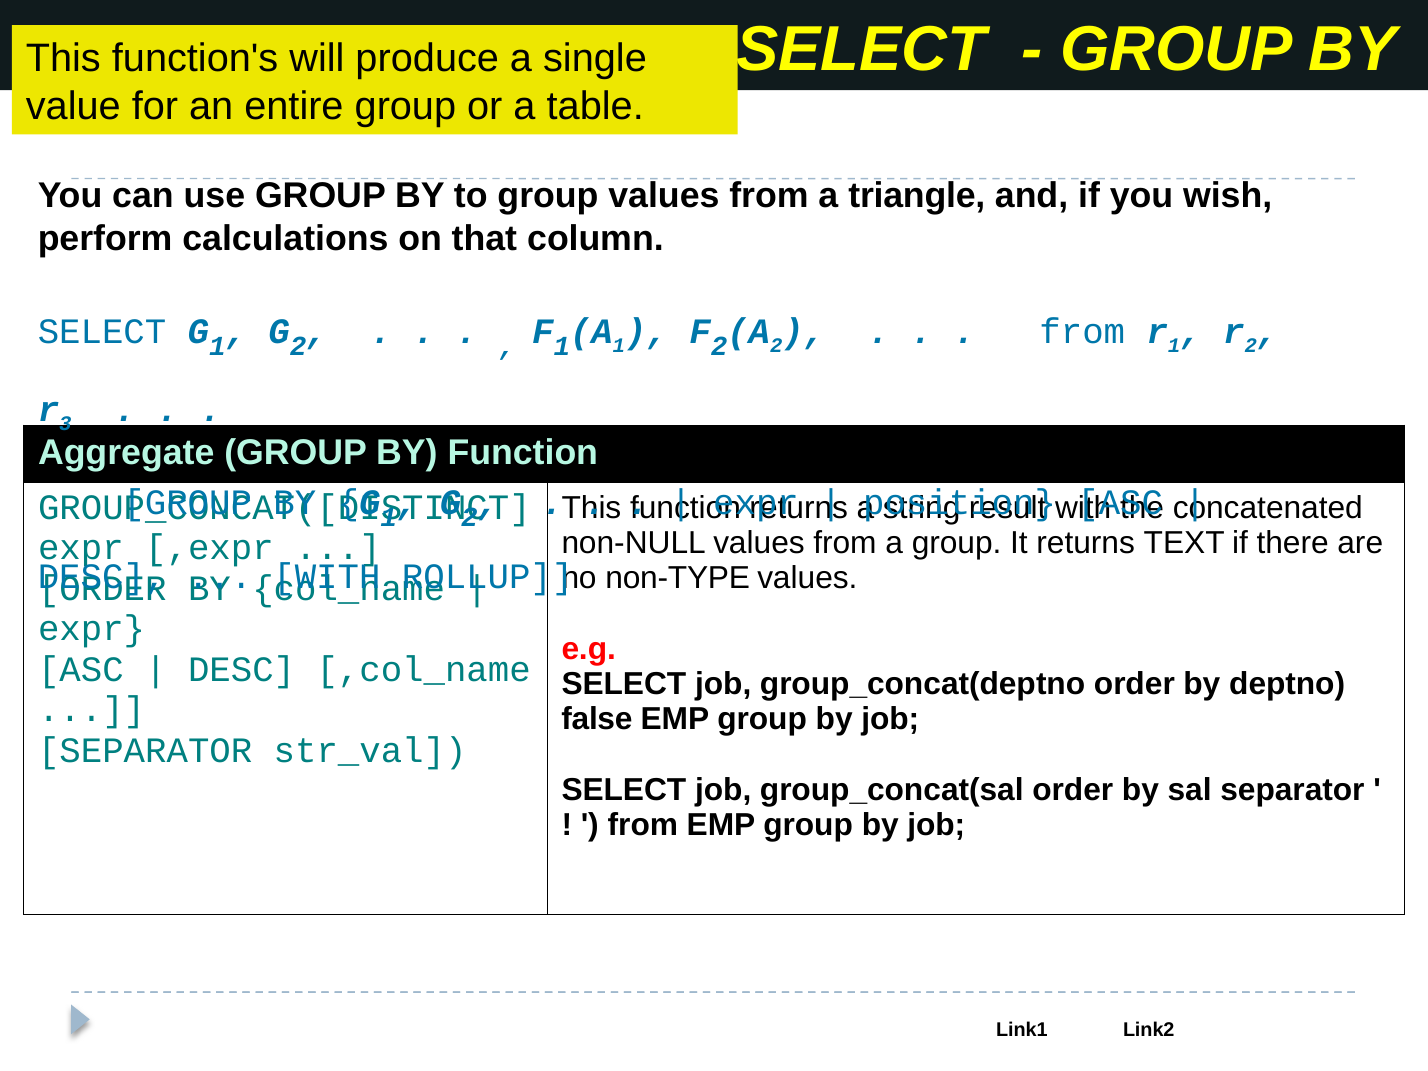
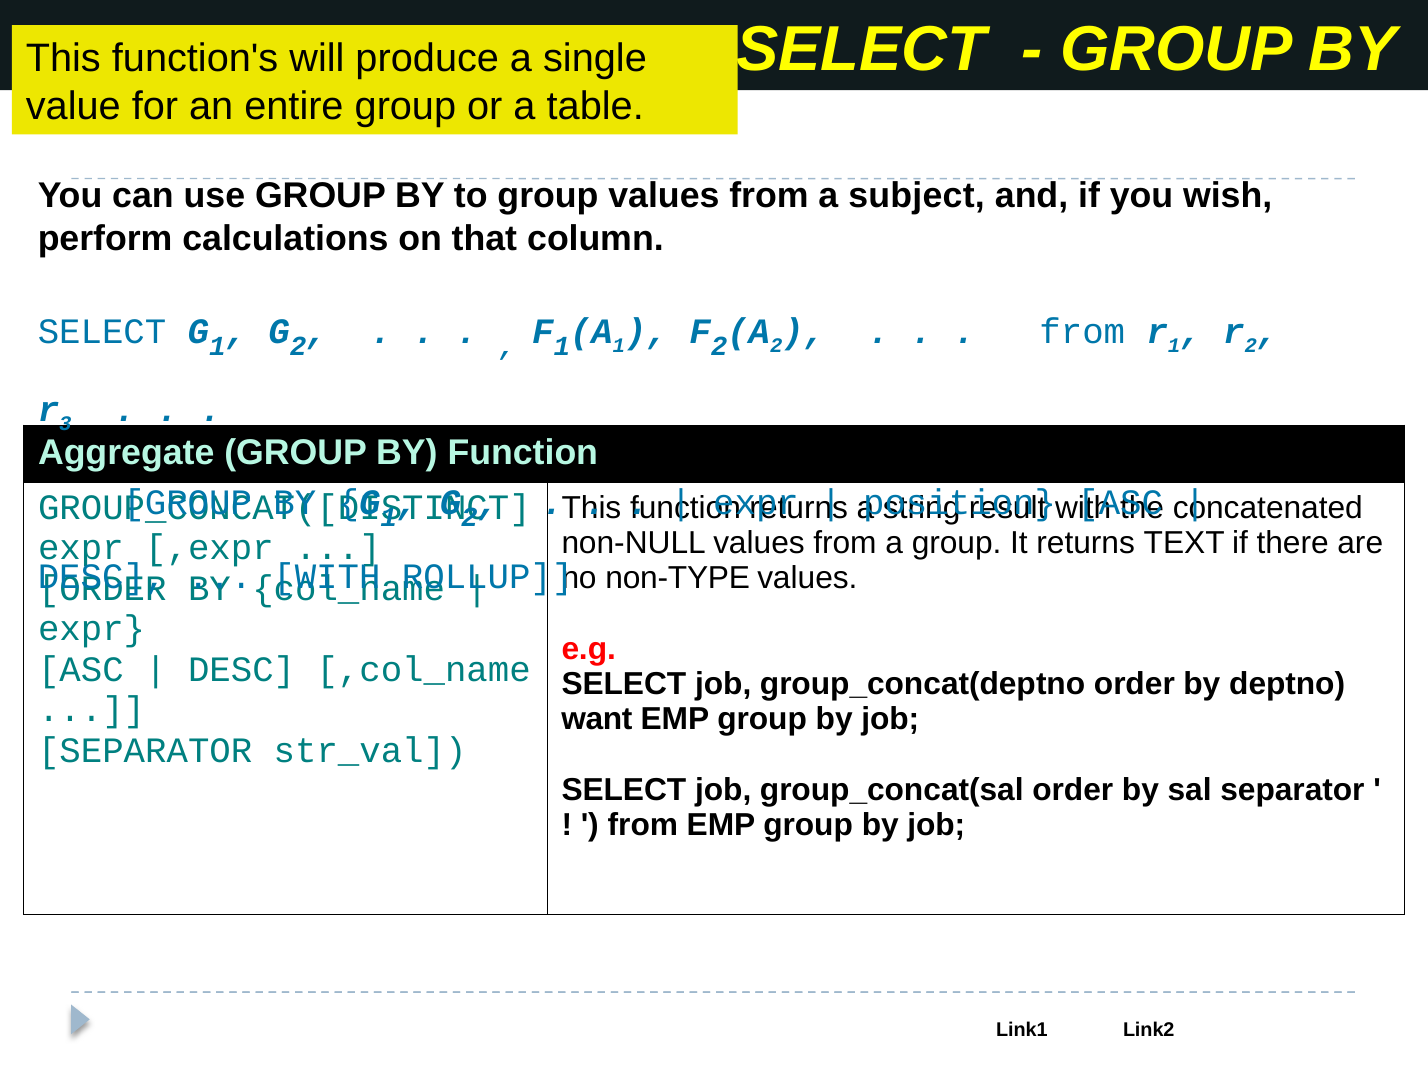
triangle: triangle -> subject
false: false -> want
